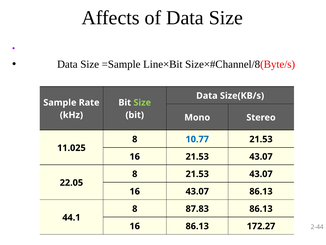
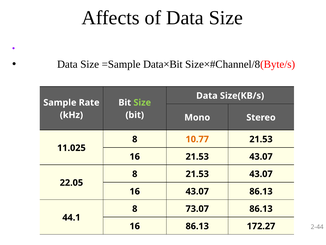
Line×Bit: Line×Bit -> Data×Bit
10.77 colour: blue -> orange
87.83: 87.83 -> 73.07
